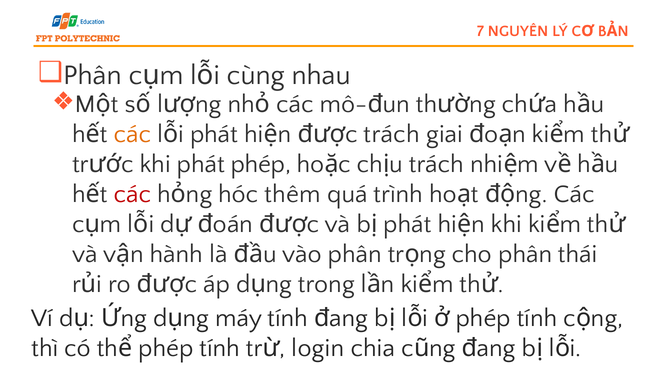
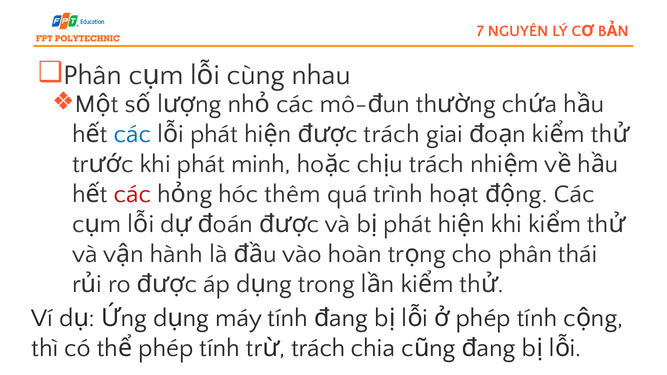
các at (132, 134) colour: orange -> blue
phát phép: phép -> minh
vào phân: phân -> hoàn
login at (318, 348): login -> trách
